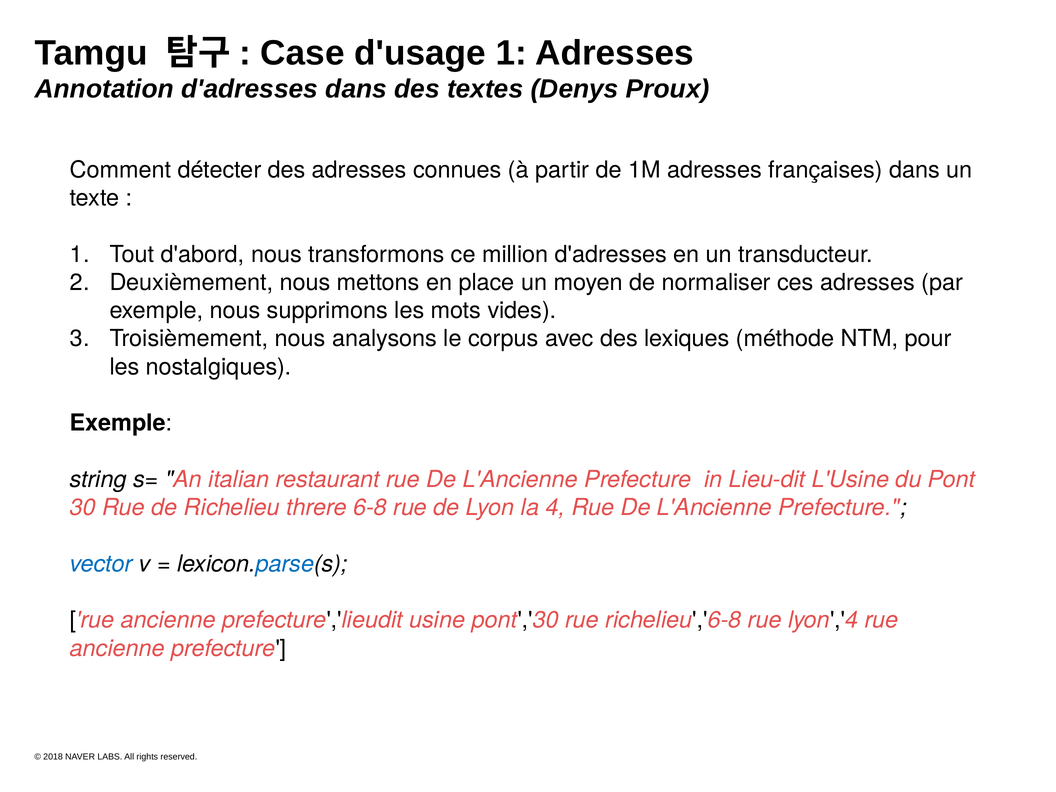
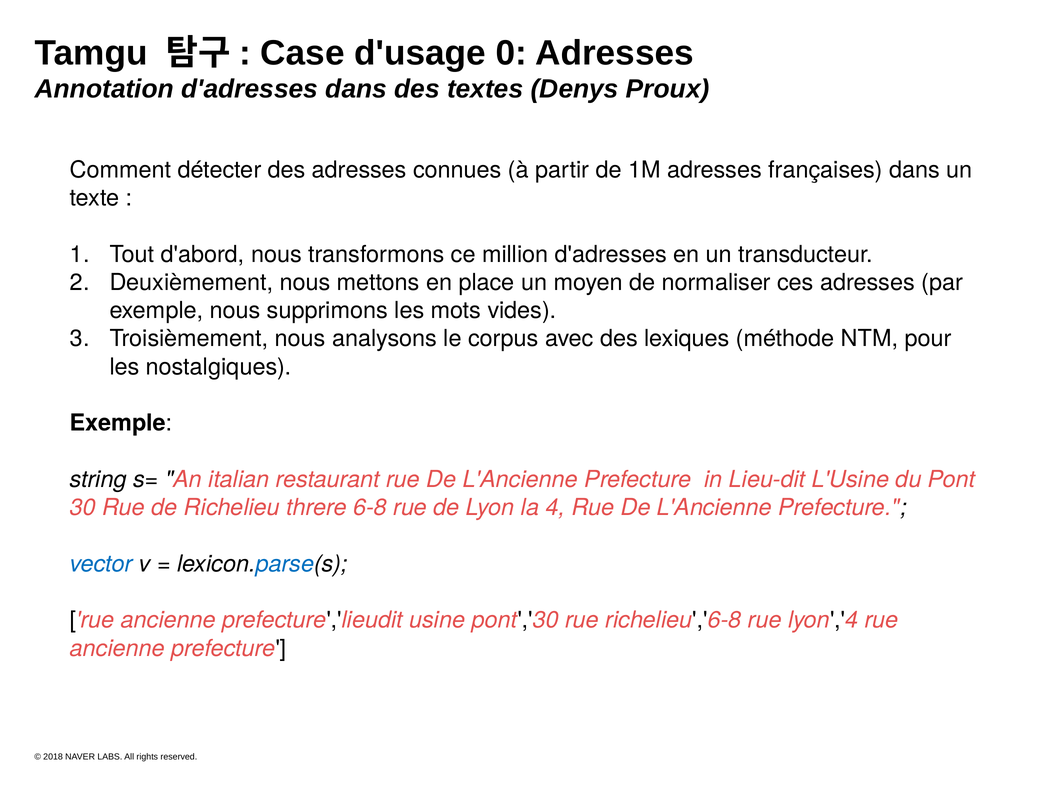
d'usage 1: 1 -> 0
